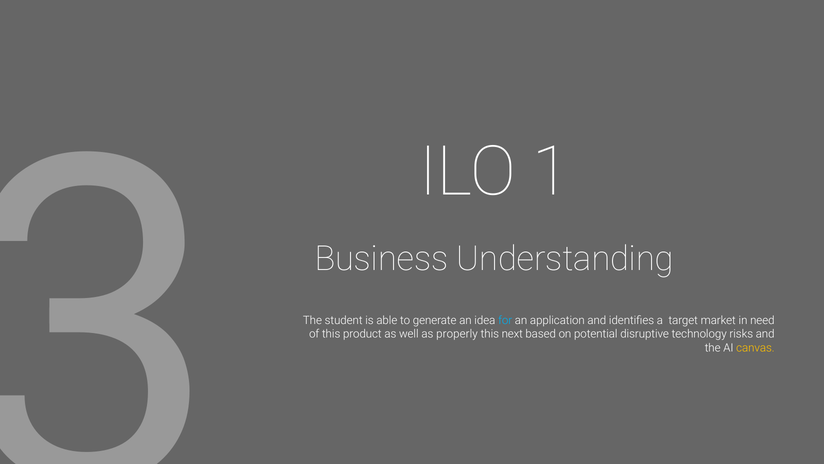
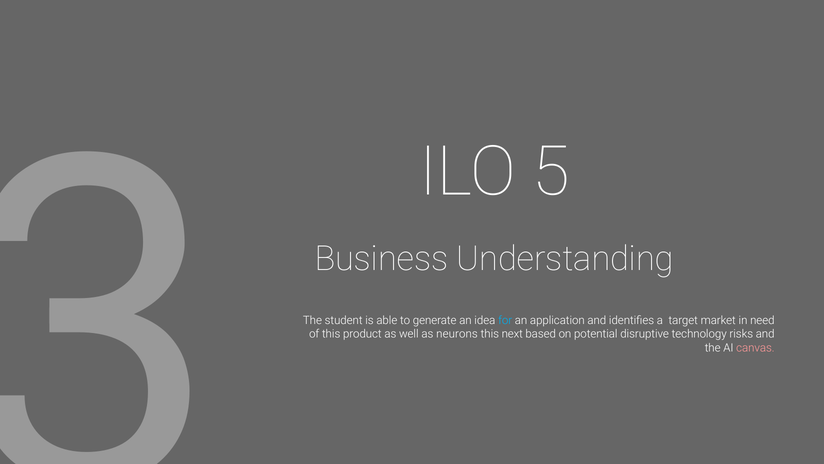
1: 1 -> 5
properly: properly -> neurons
canvas colour: yellow -> pink
